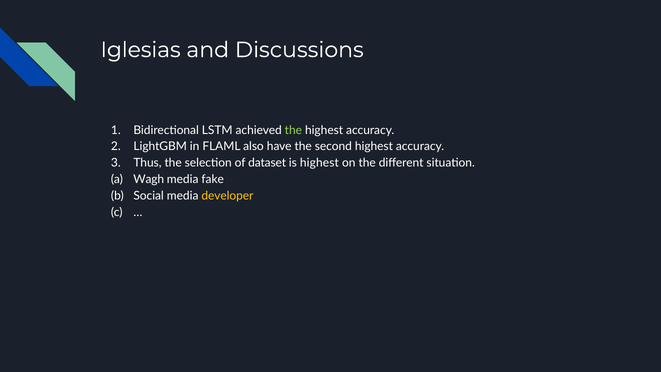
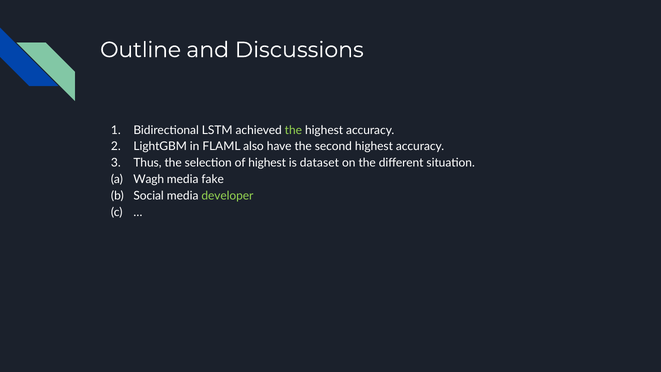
Iglesias: Iglesias -> Outline
of dataset: dataset -> highest
is highest: highest -> dataset
developer colour: yellow -> light green
